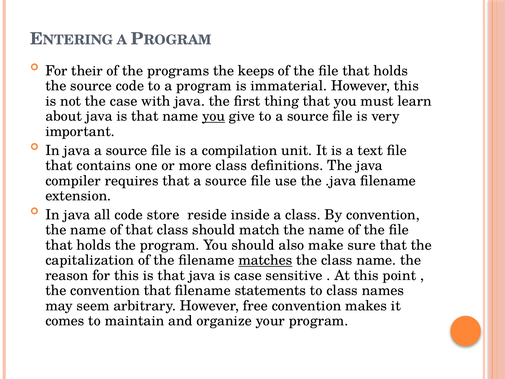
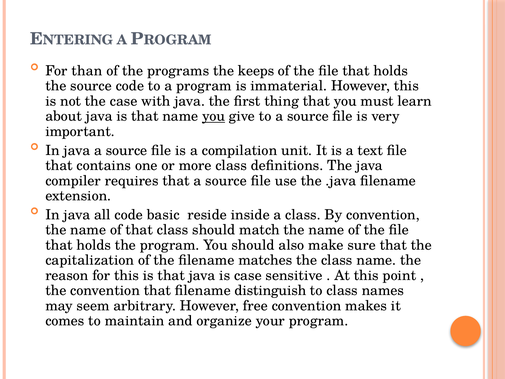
their: their -> than
store: store -> basic
matches underline: present -> none
statements: statements -> distinguish
